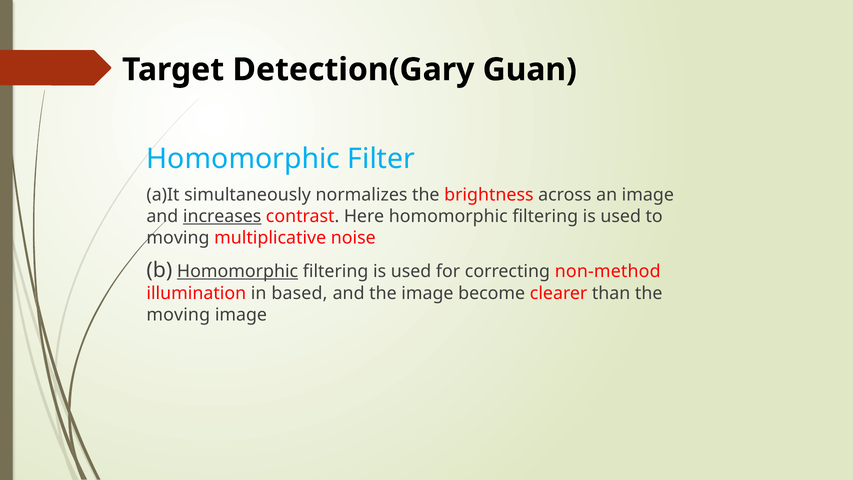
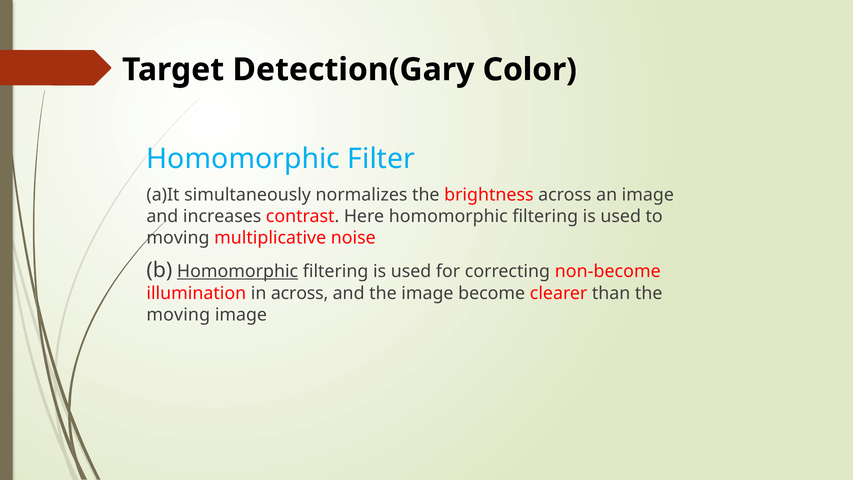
Guan: Guan -> Color
increases underline: present -> none
non-method: non-method -> non-become
in based: based -> across
